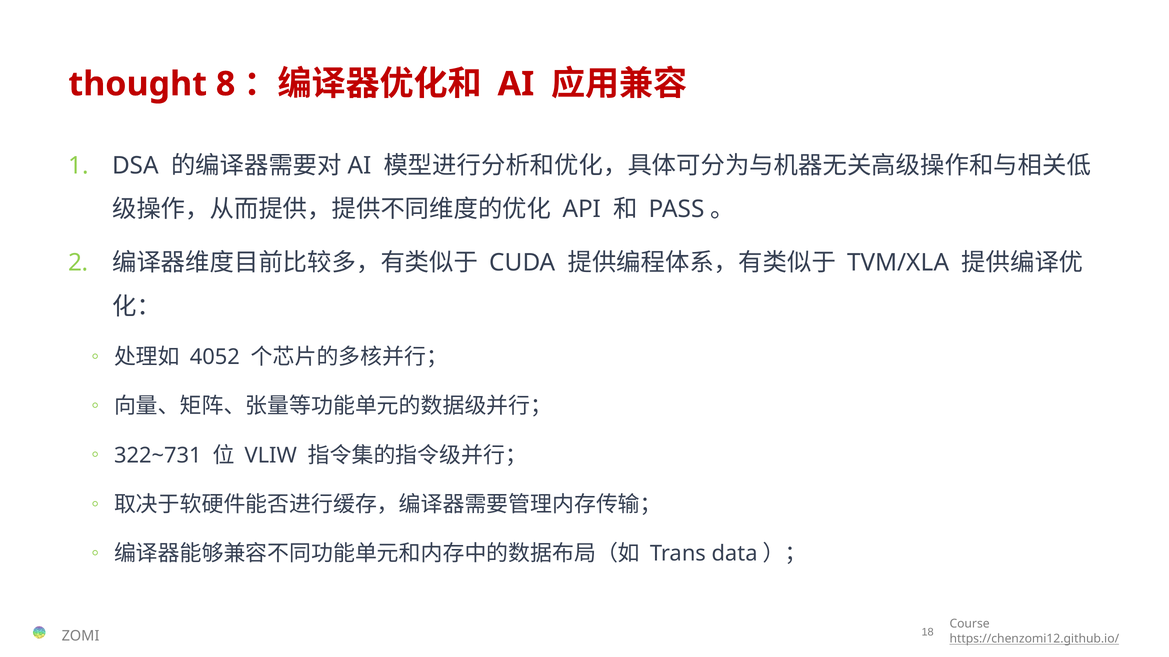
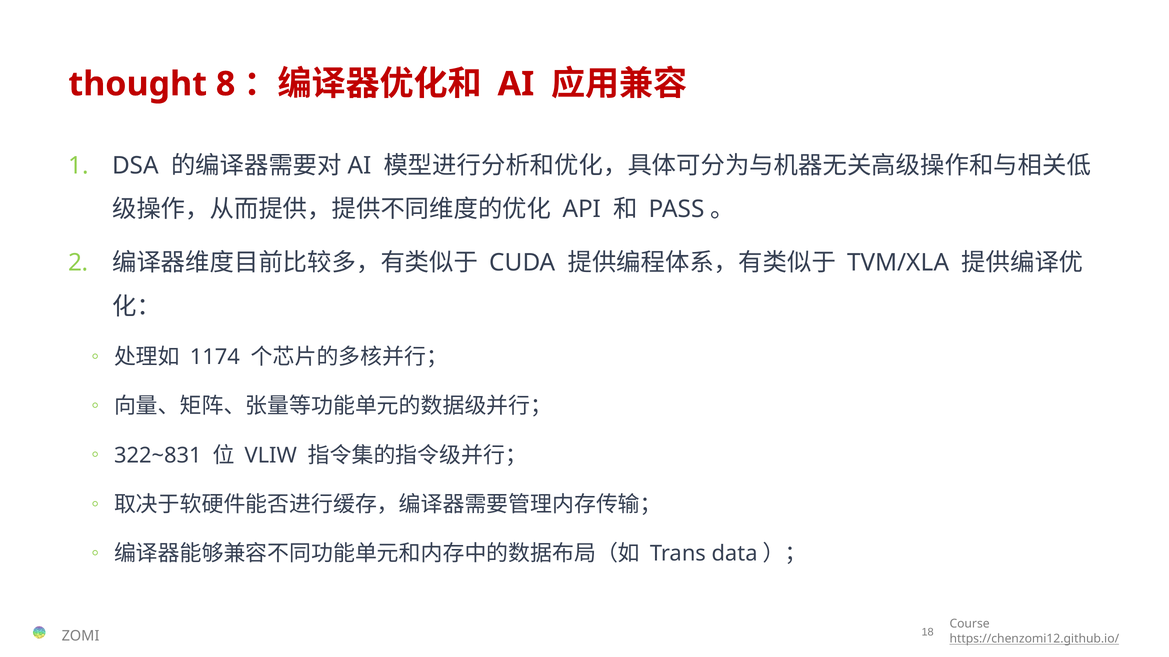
4052: 4052 -> 1174
322~731: 322~731 -> 322~831
